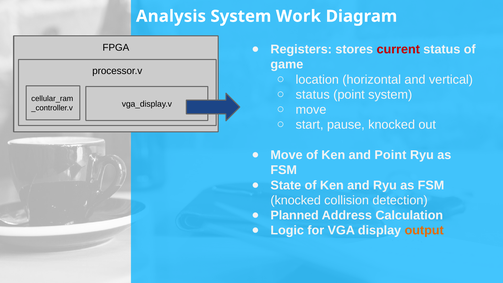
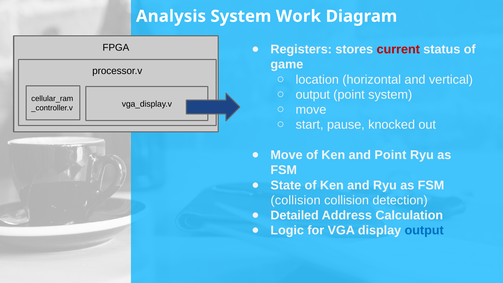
status at (313, 95): status -> output
knocked at (296, 200): knocked -> collision
Planned: Planned -> Detailed
output at (424, 230) colour: orange -> blue
